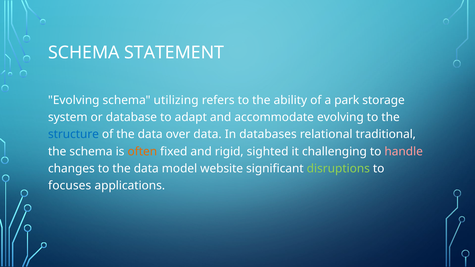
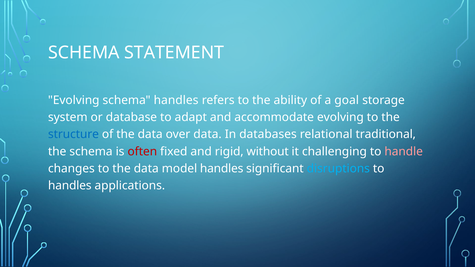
schema utilizing: utilizing -> handles
park: park -> goal
often colour: orange -> red
sighted: sighted -> without
model website: website -> handles
disruptions colour: light green -> light blue
focuses at (70, 186): focuses -> handles
